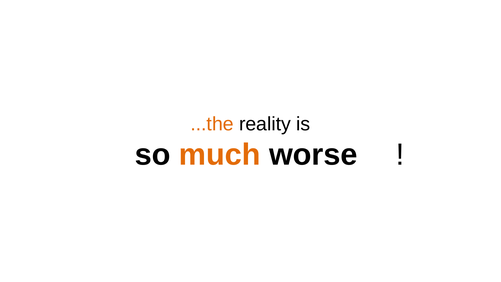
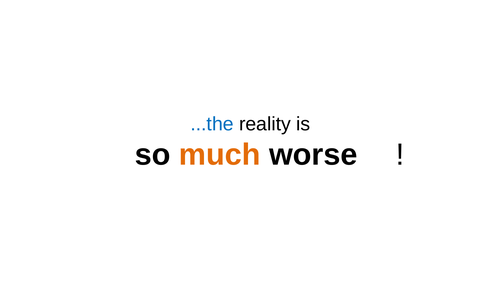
...the colour: orange -> blue
